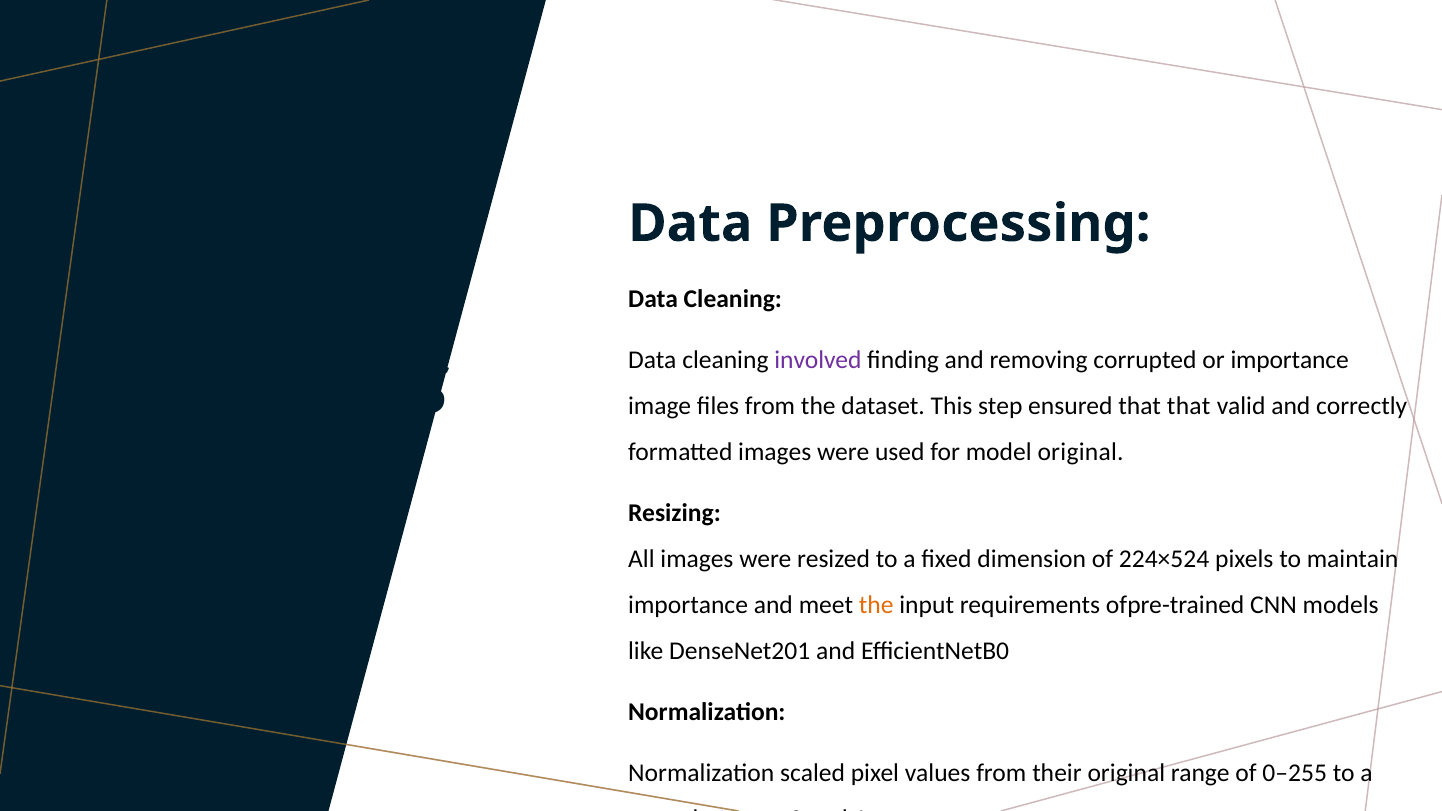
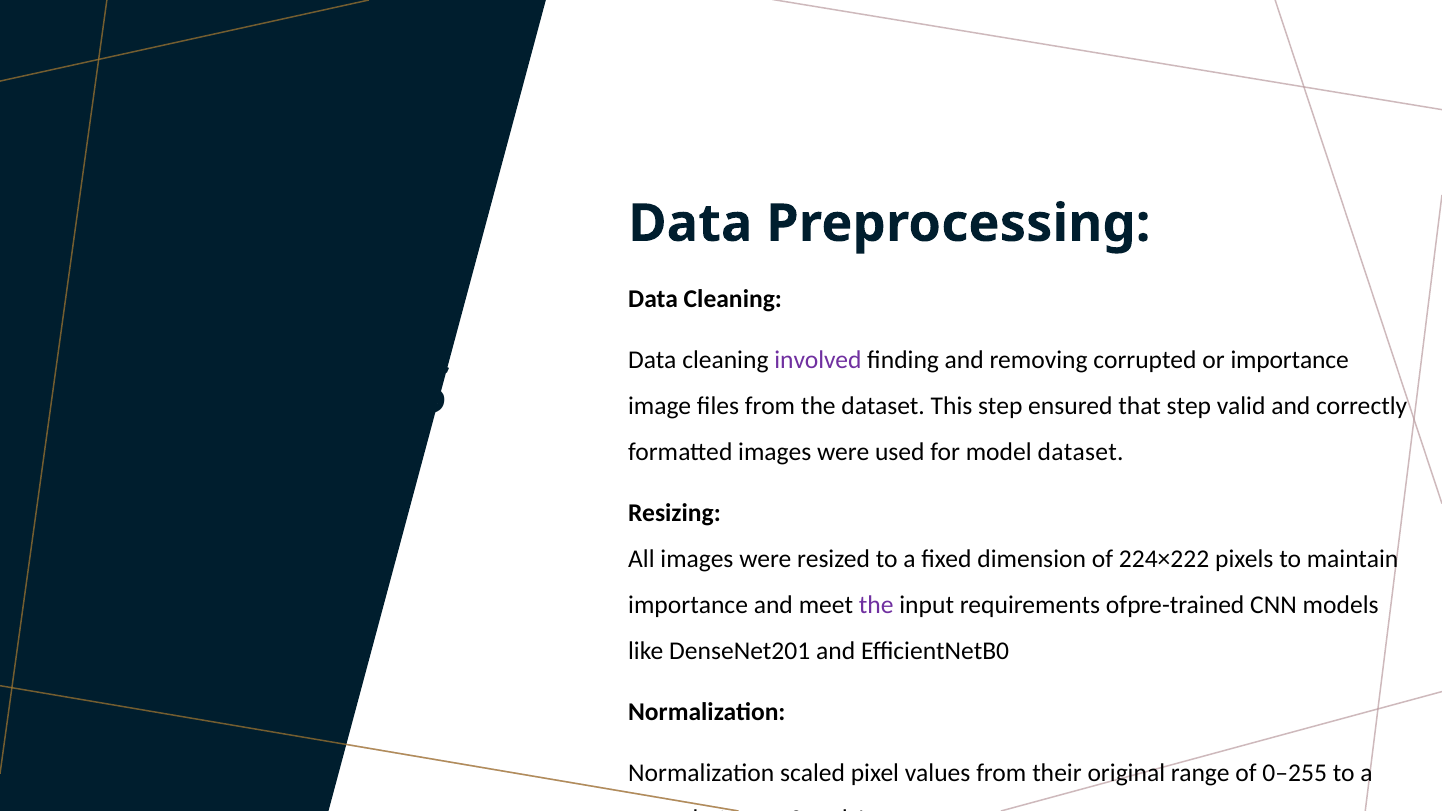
that that: that -> step
model original: original -> dataset
224×524: 224×524 -> 224×222
the at (876, 605) colour: orange -> purple
